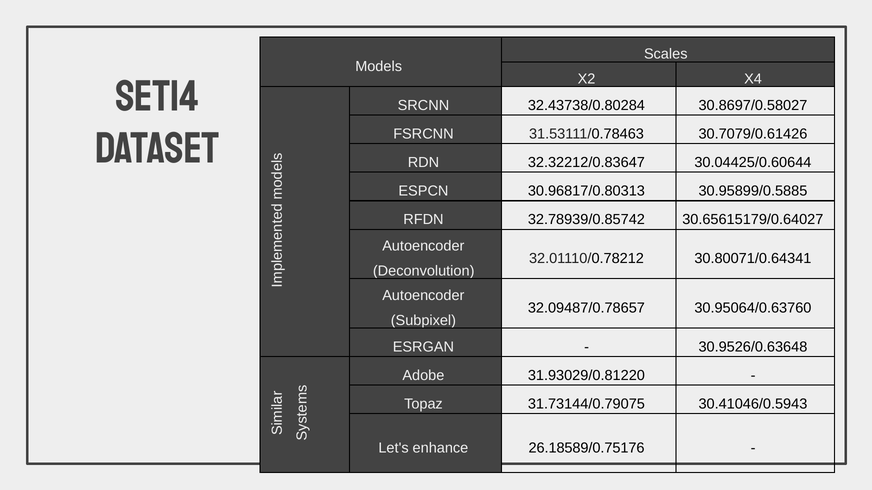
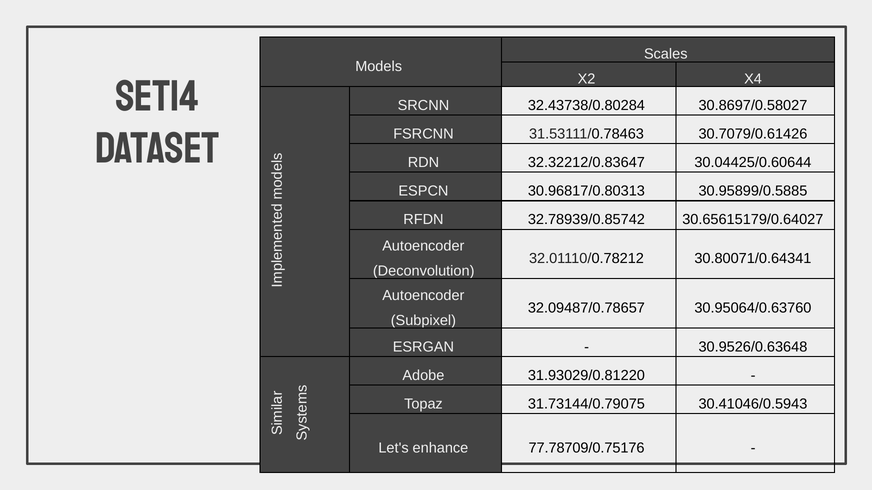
26.18589/0.75176: 26.18589/0.75176 -> 77.78709/0.75176
